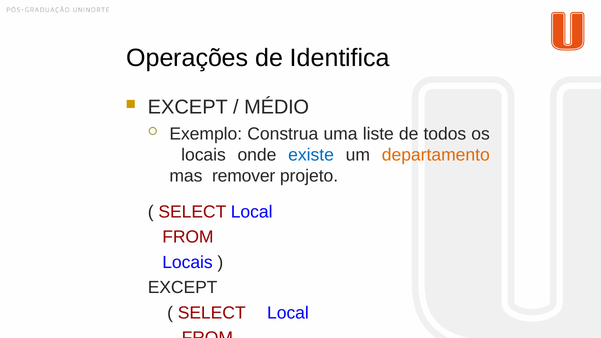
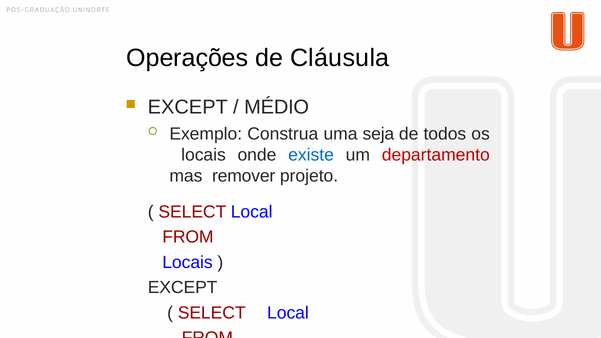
Identifica: Identifica -> Cláusula
liste: liste -> seja
departamento colour: orange -> red
